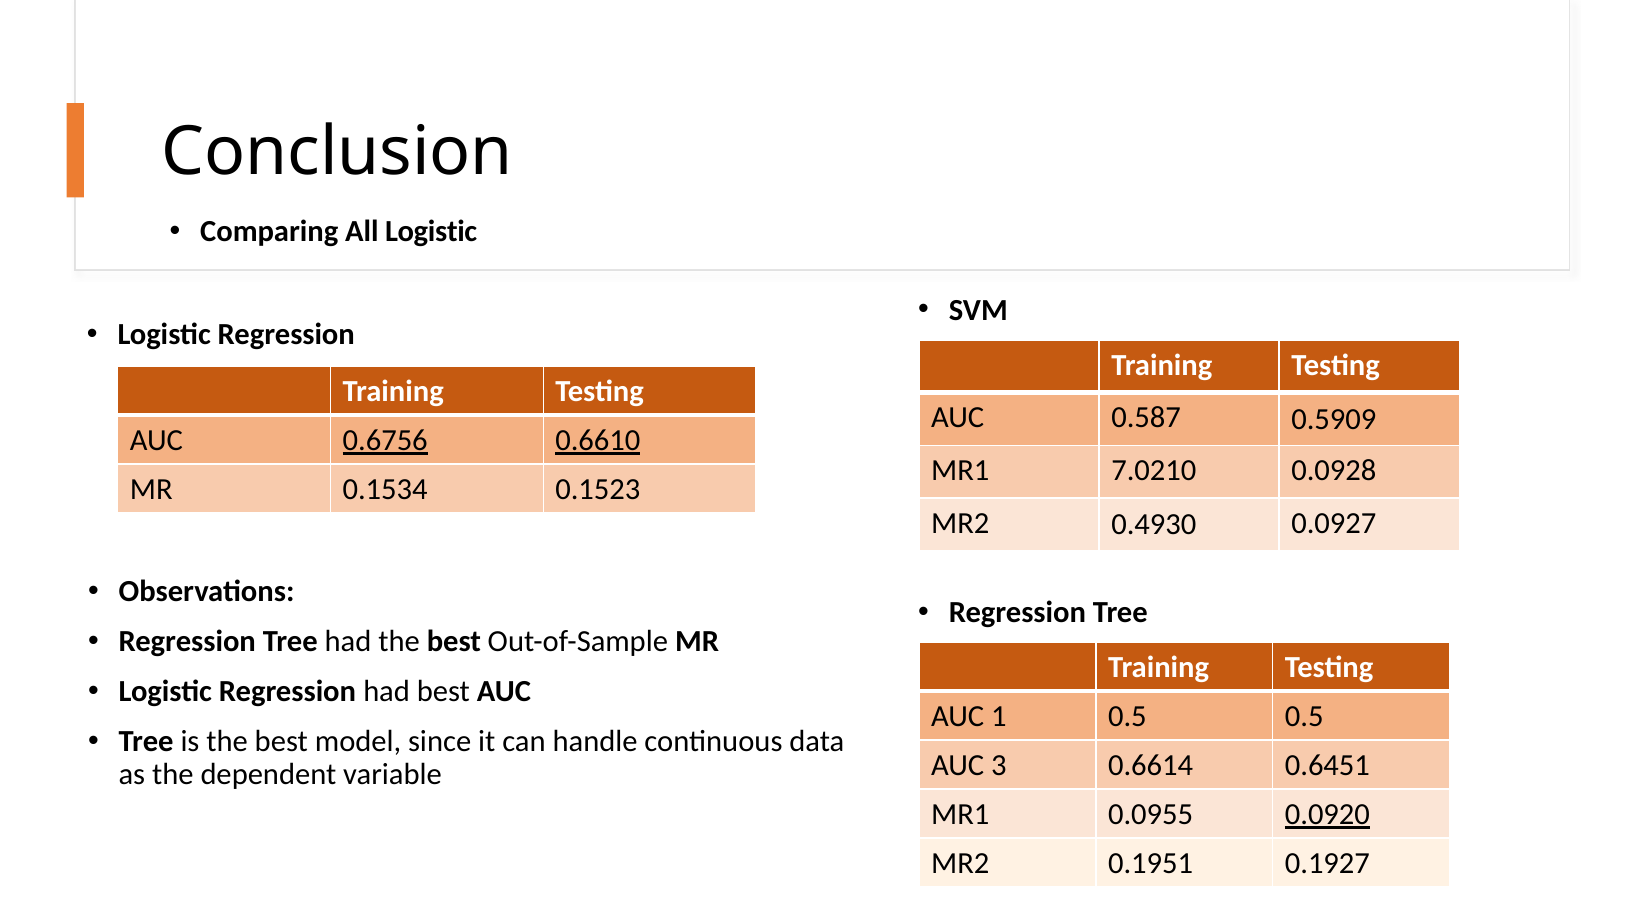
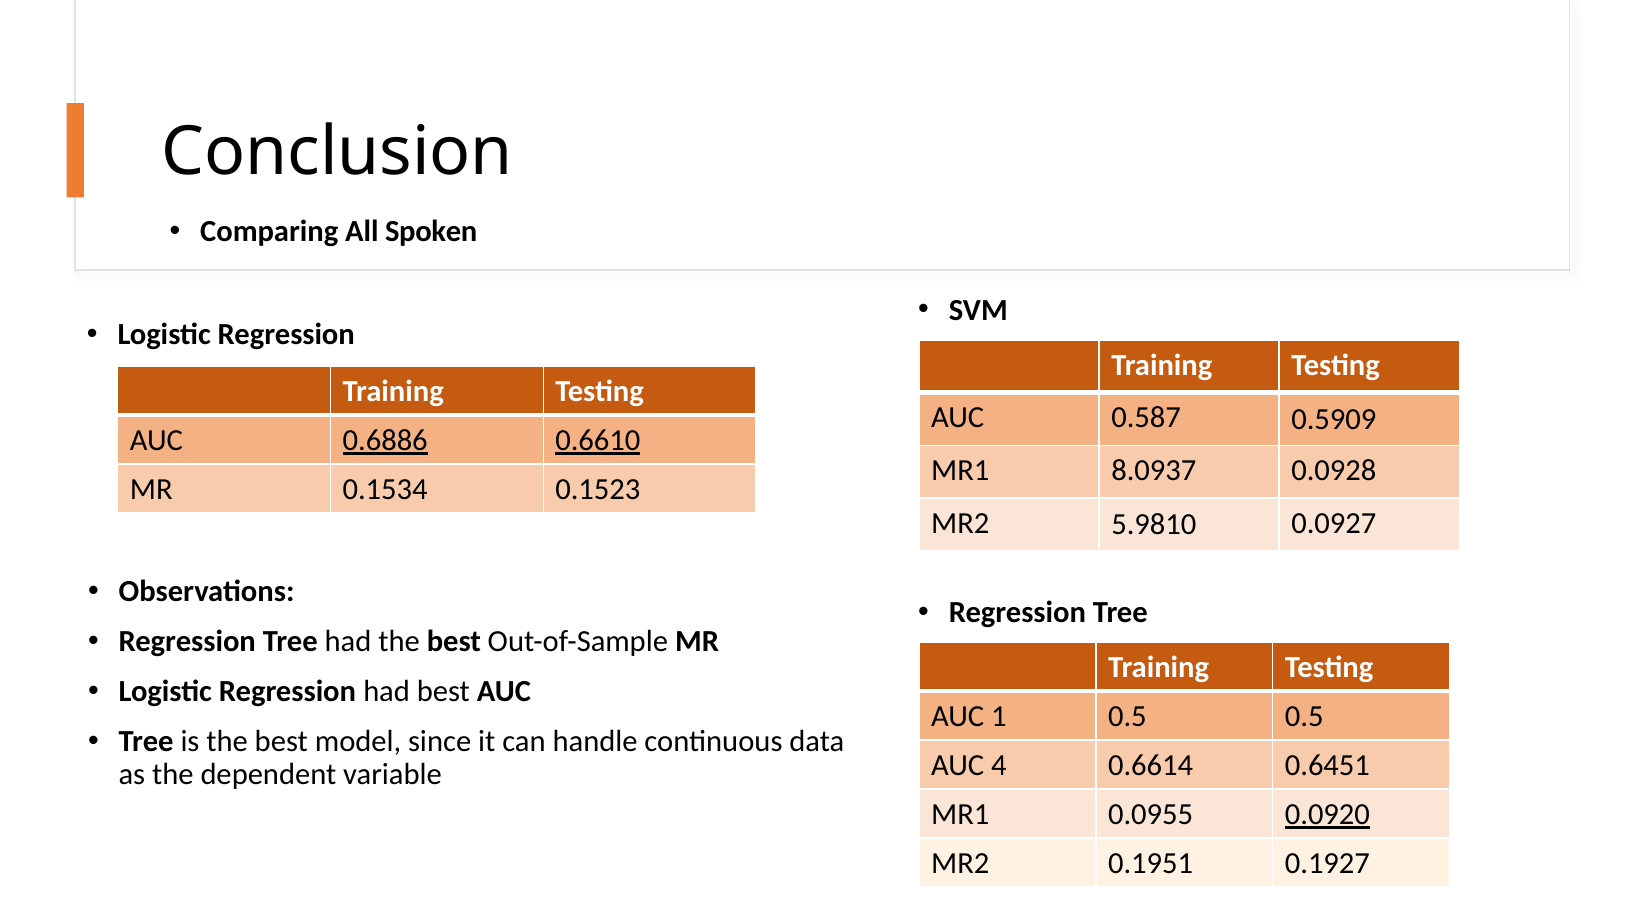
All Logistic: Logistic -> Spoken
0.6756: 0.6756 -> 0.6886
7.0210: 7.0210 -> 8.0937
0.4930: 0.4930 -> 5.9810
3: 3 -> 4
